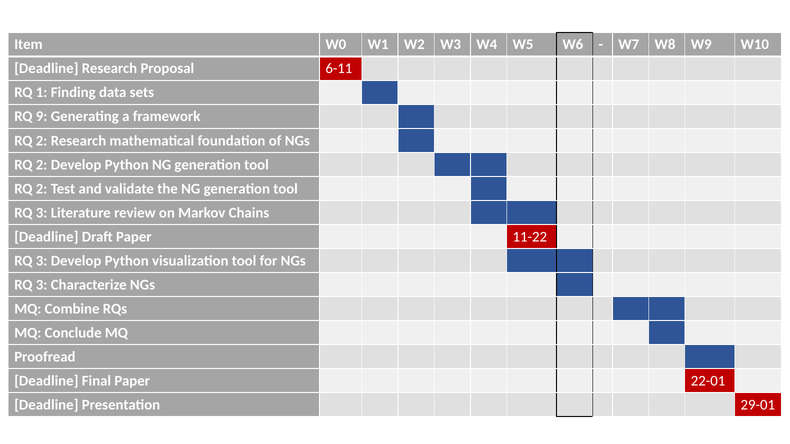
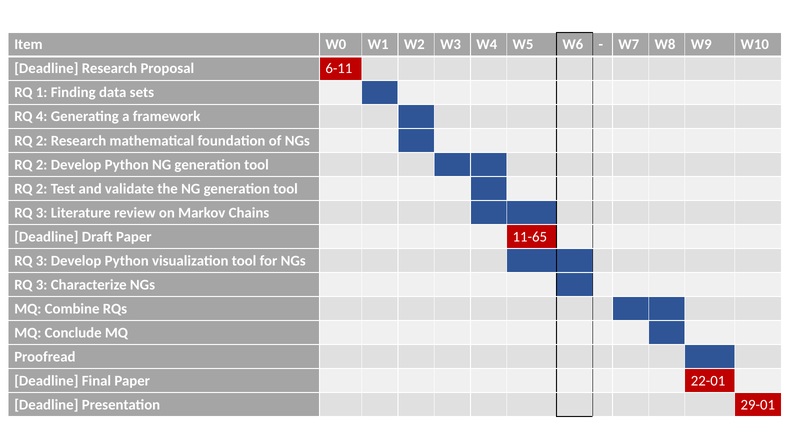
9: 9 -> 4
11-22: 11-22 -> 11-65
